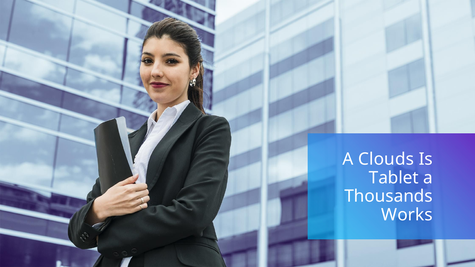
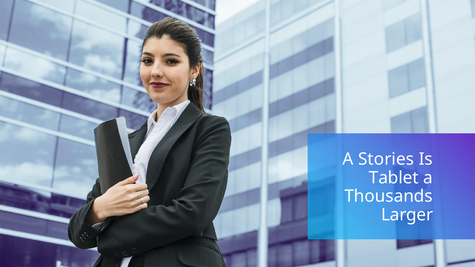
Clouds: Clouds -> Stories
Works: Works -> Larger
